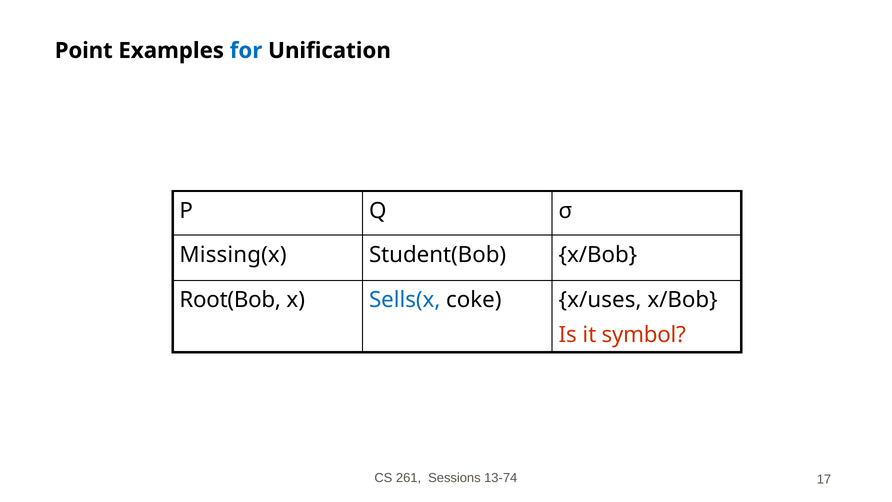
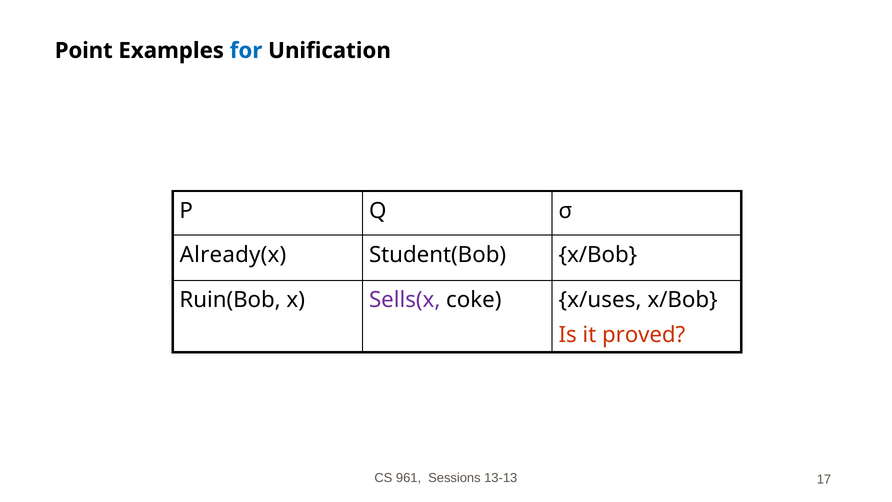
Missing(x: Missing(x -> Already(x
Root(Bob: Root(Bob -> Ruin(Bob
Sells(x colour: blue -> purple
symbol: symbol -> proved
261: 261 -> 961
13-74: 13-74 -> 13-13
